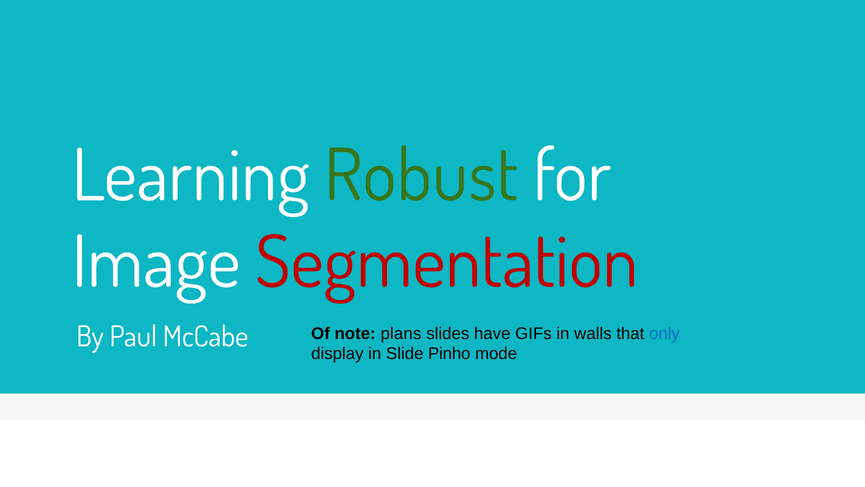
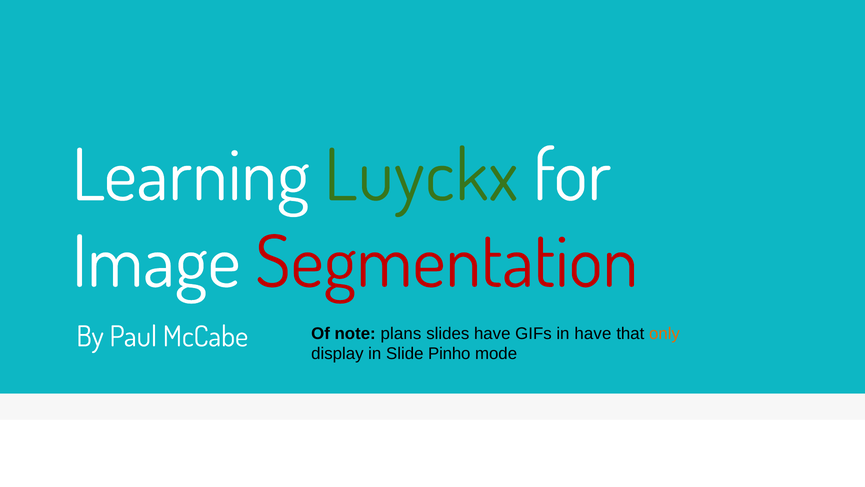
Robust: Robust -> Luyckx
in walls: walls -> have
only colour: blue -> orange
